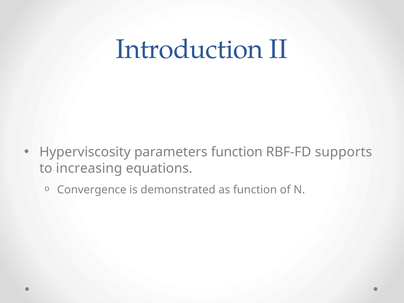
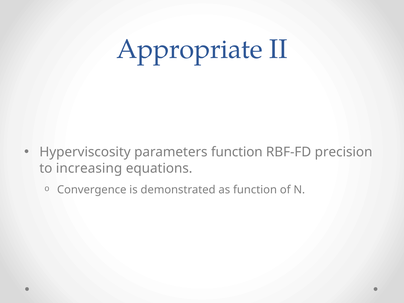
Introduction: Introduction -> Appropriate
supports: supports -> precision
